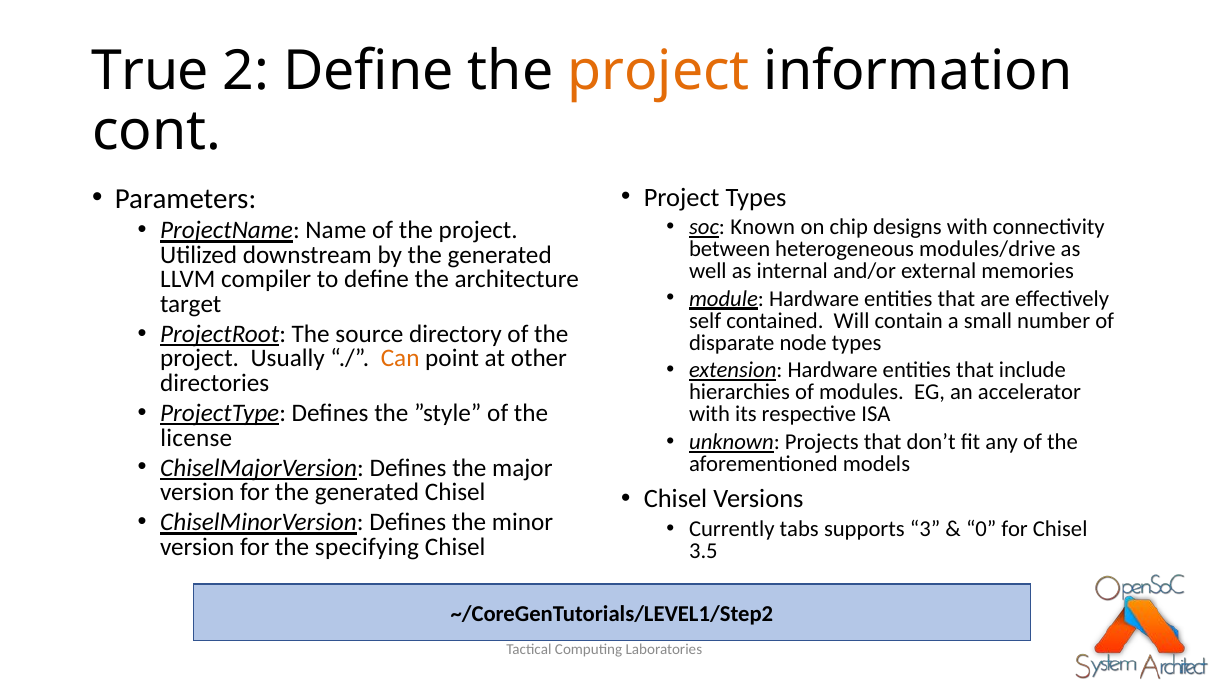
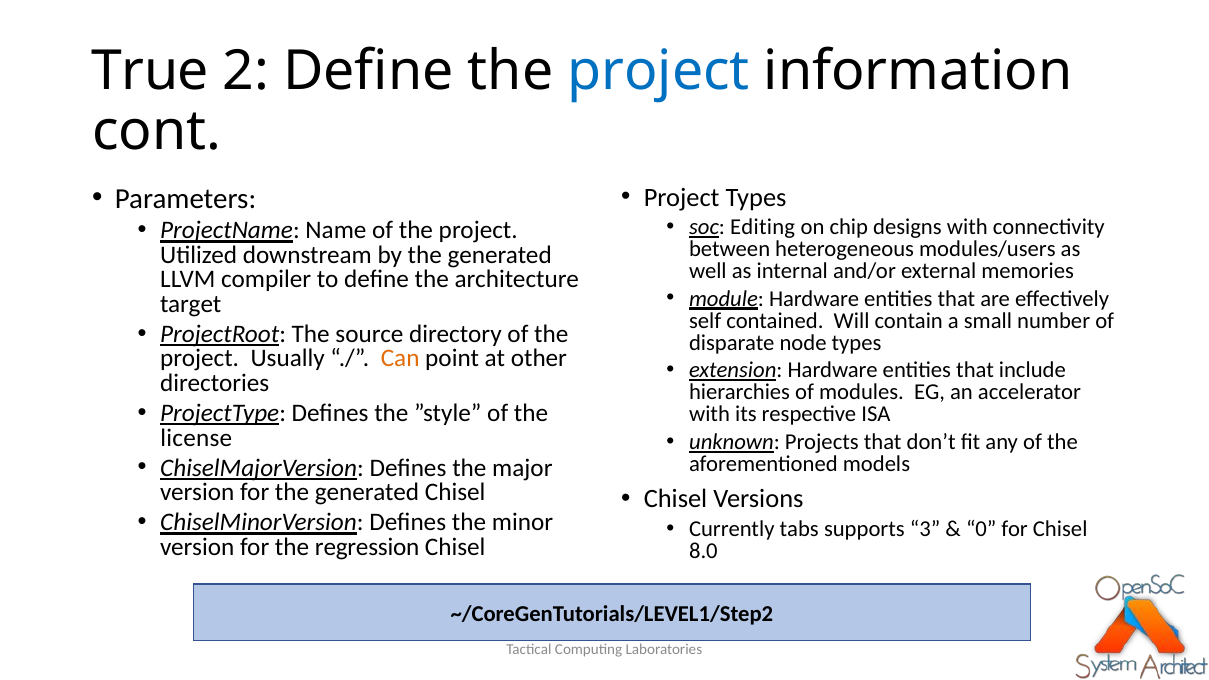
project at (659, 72) colour: orange -> blue
Known: Known -> Editing
modules/drive: modules/drive -> modules/users
specifying: specifying -> regression
3.5: 3.5 -> 8.0
